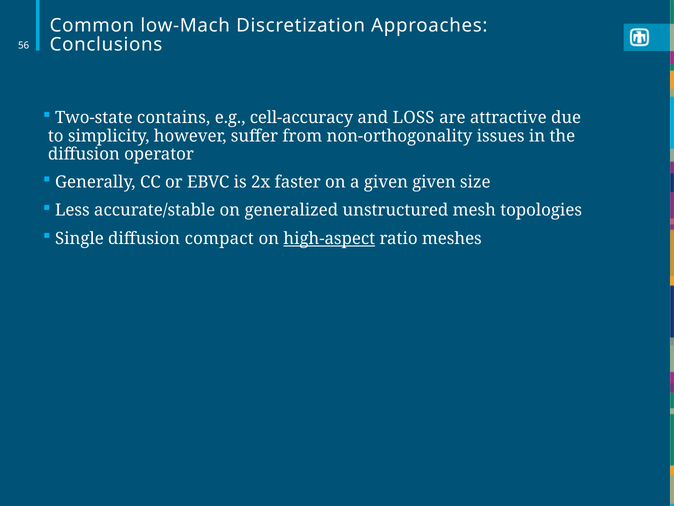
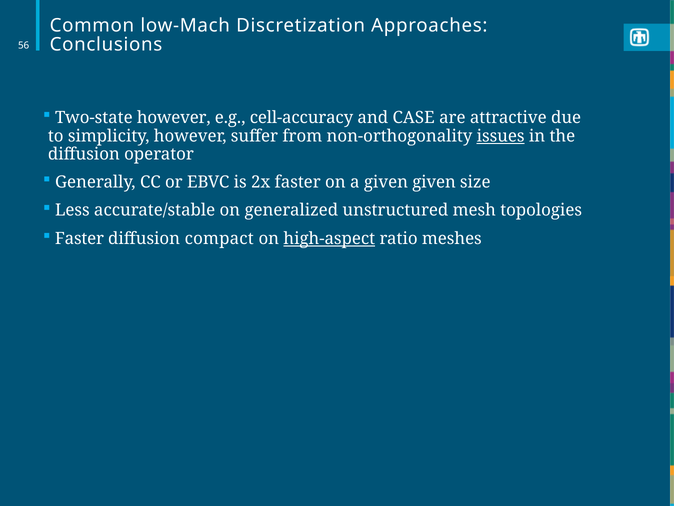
Two-state contains: contains -> however
LOSS: LOSS -> CASE
issues underline: none -> present
Single at (79, 238): Single -> Faster
